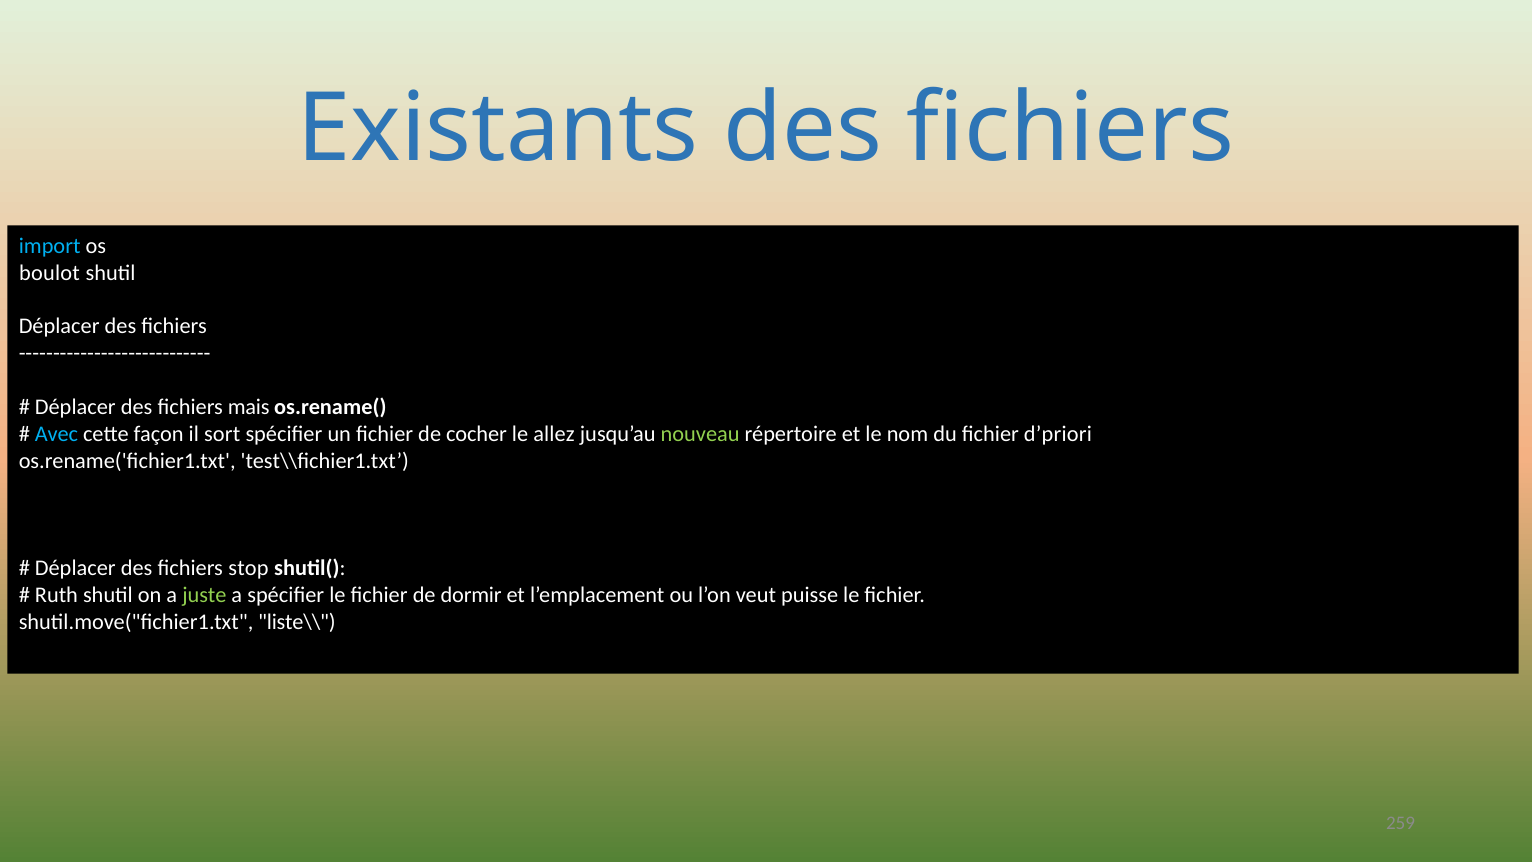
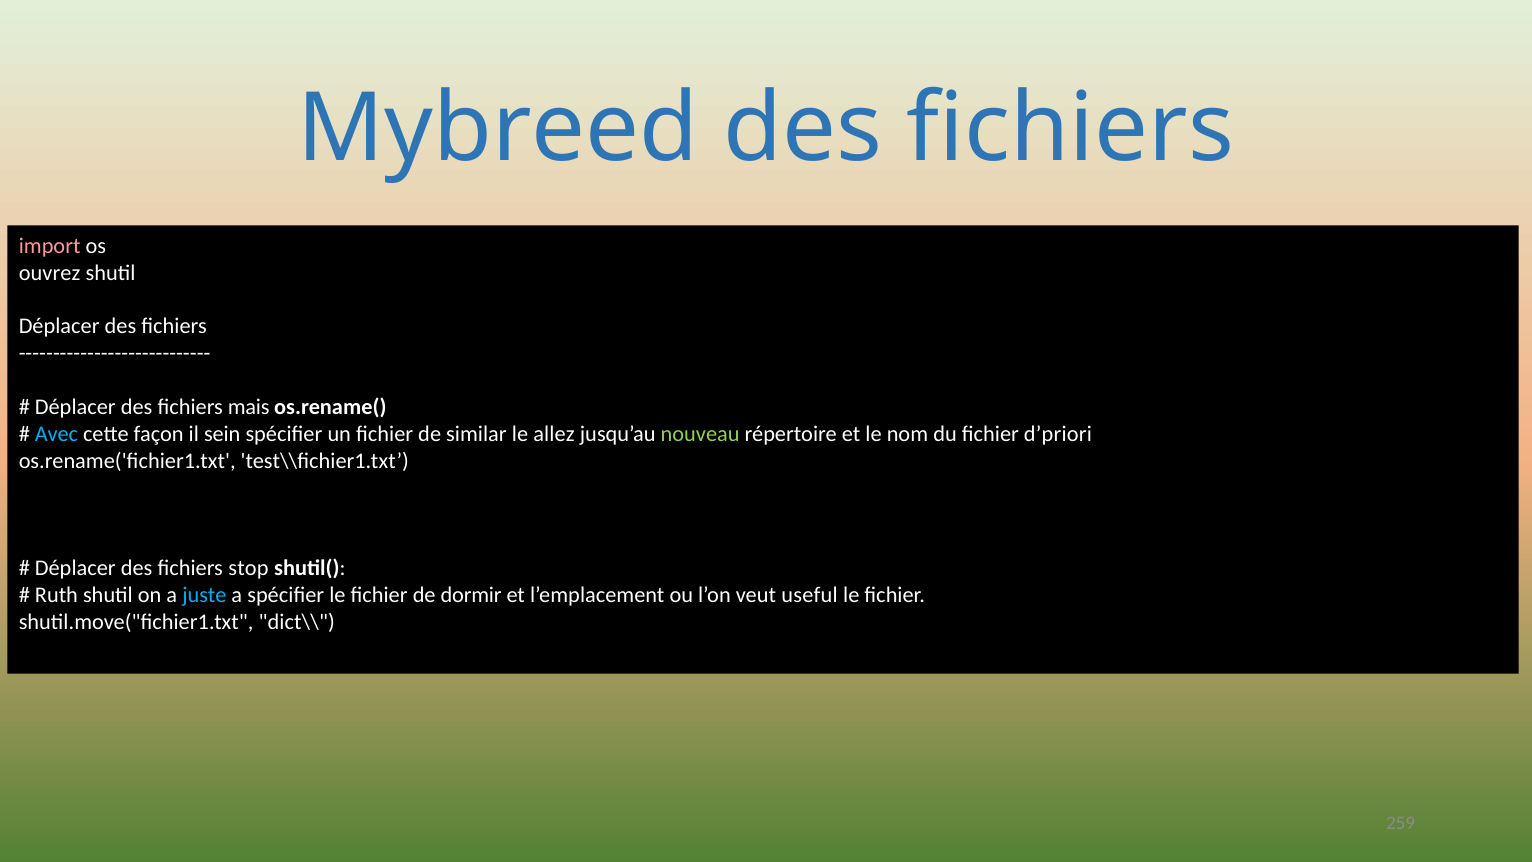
Existants: Existants -> Mybreed
import colour: light blue -> pink
boulot: boulot -> ouvrez
sort: sort -> sein
cocher: cocher -> similar
juste colour: light green -> light blue
puisse: puisse -> useful
liste\\: liste\\ -> dict\\
